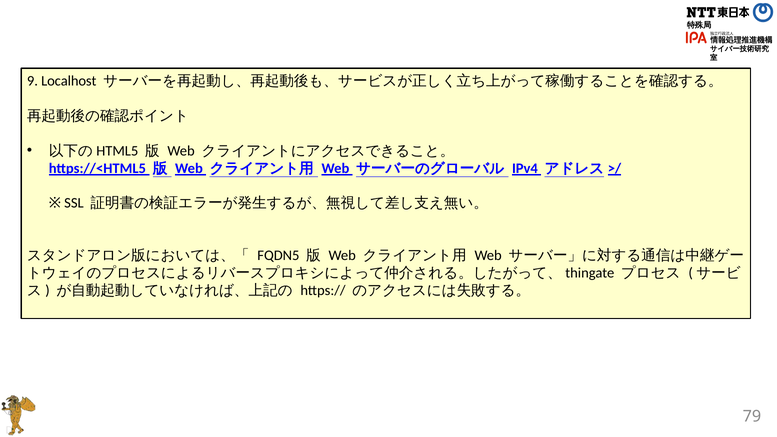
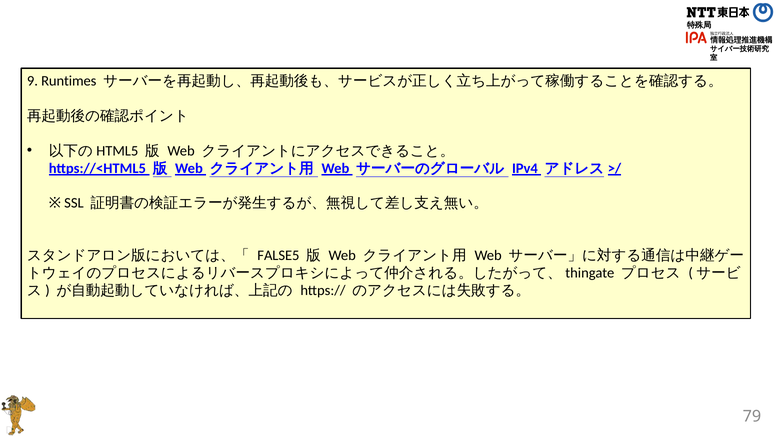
Localhost: Localhost -> Runtimes
FQDN5: FQDN5 -> FALSE5
